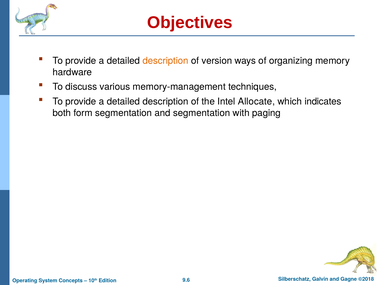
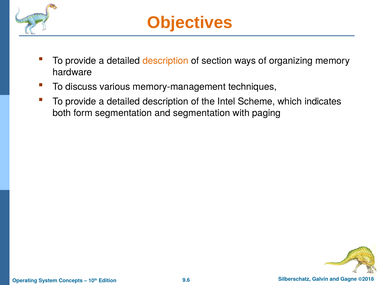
Objectives colour: red -> orange
version: version -> section
Allocate: Allocate -> Scheme
